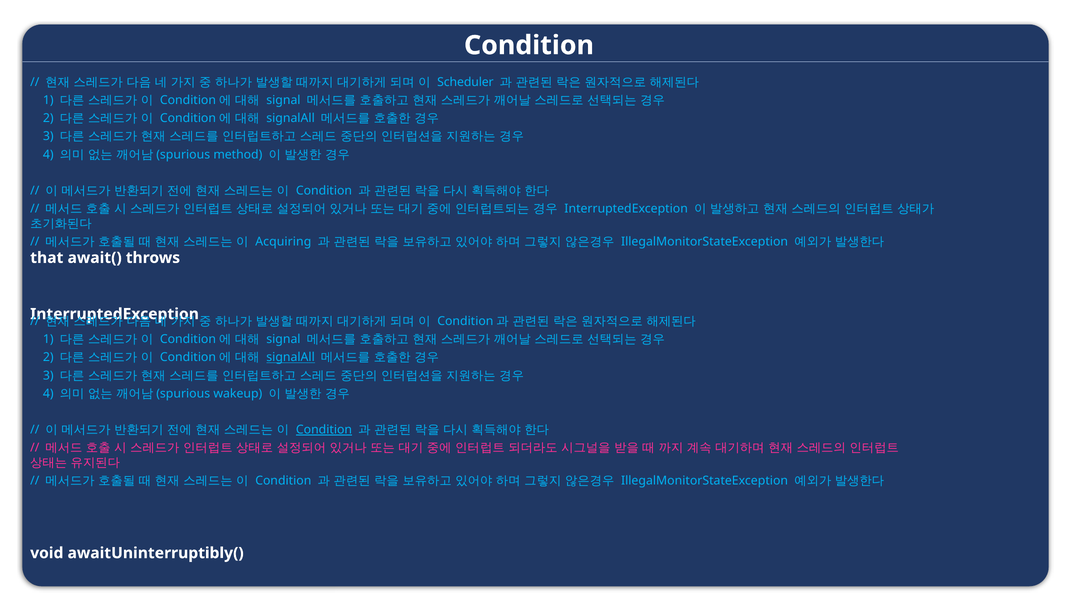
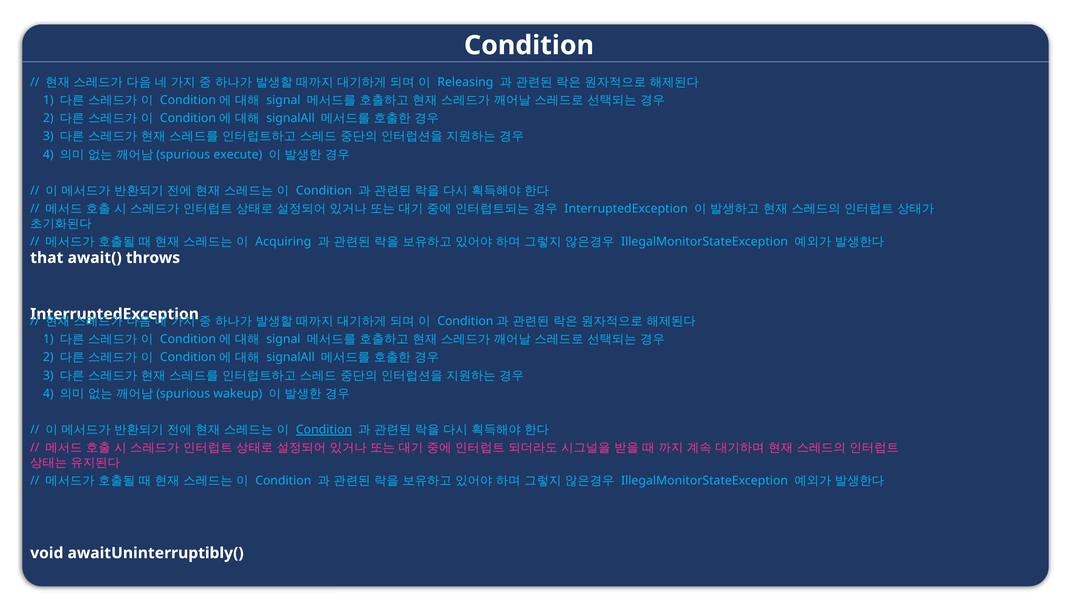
Scheduler: Scheduler -> Releasing
method: method -> execute
signalAll at (291, 358) underline: present -> none
